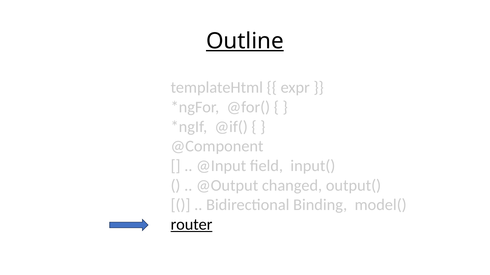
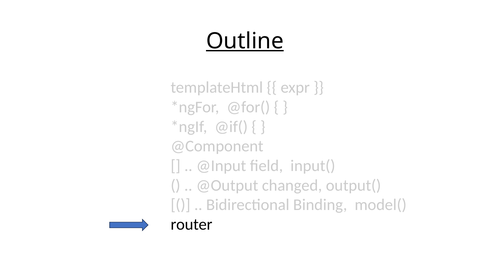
router underline: present -> none
